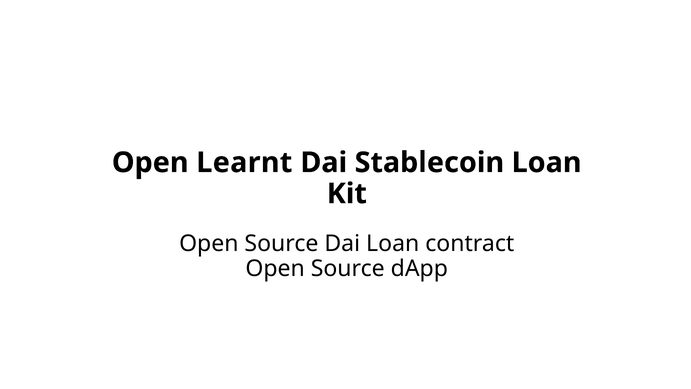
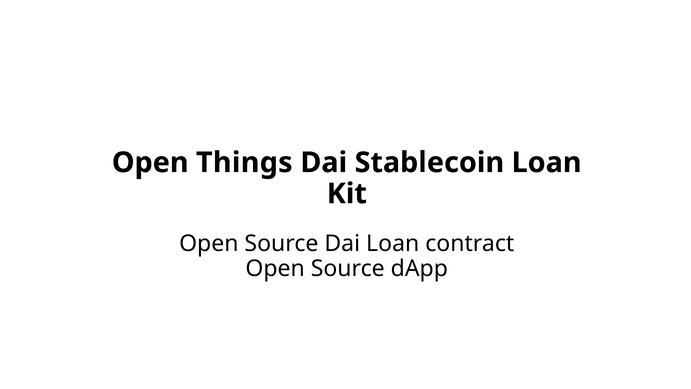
Learnt: Learnt -> Things
